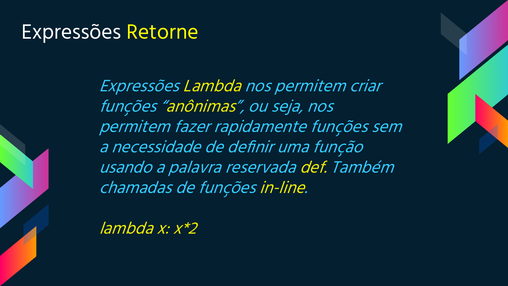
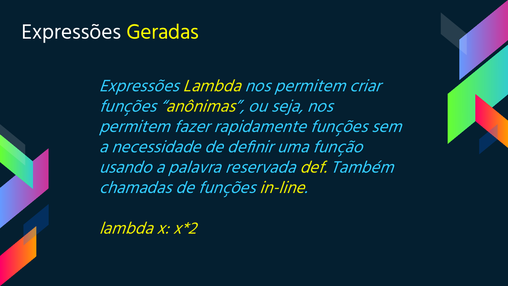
Retorne: Retorne -> Geradas
